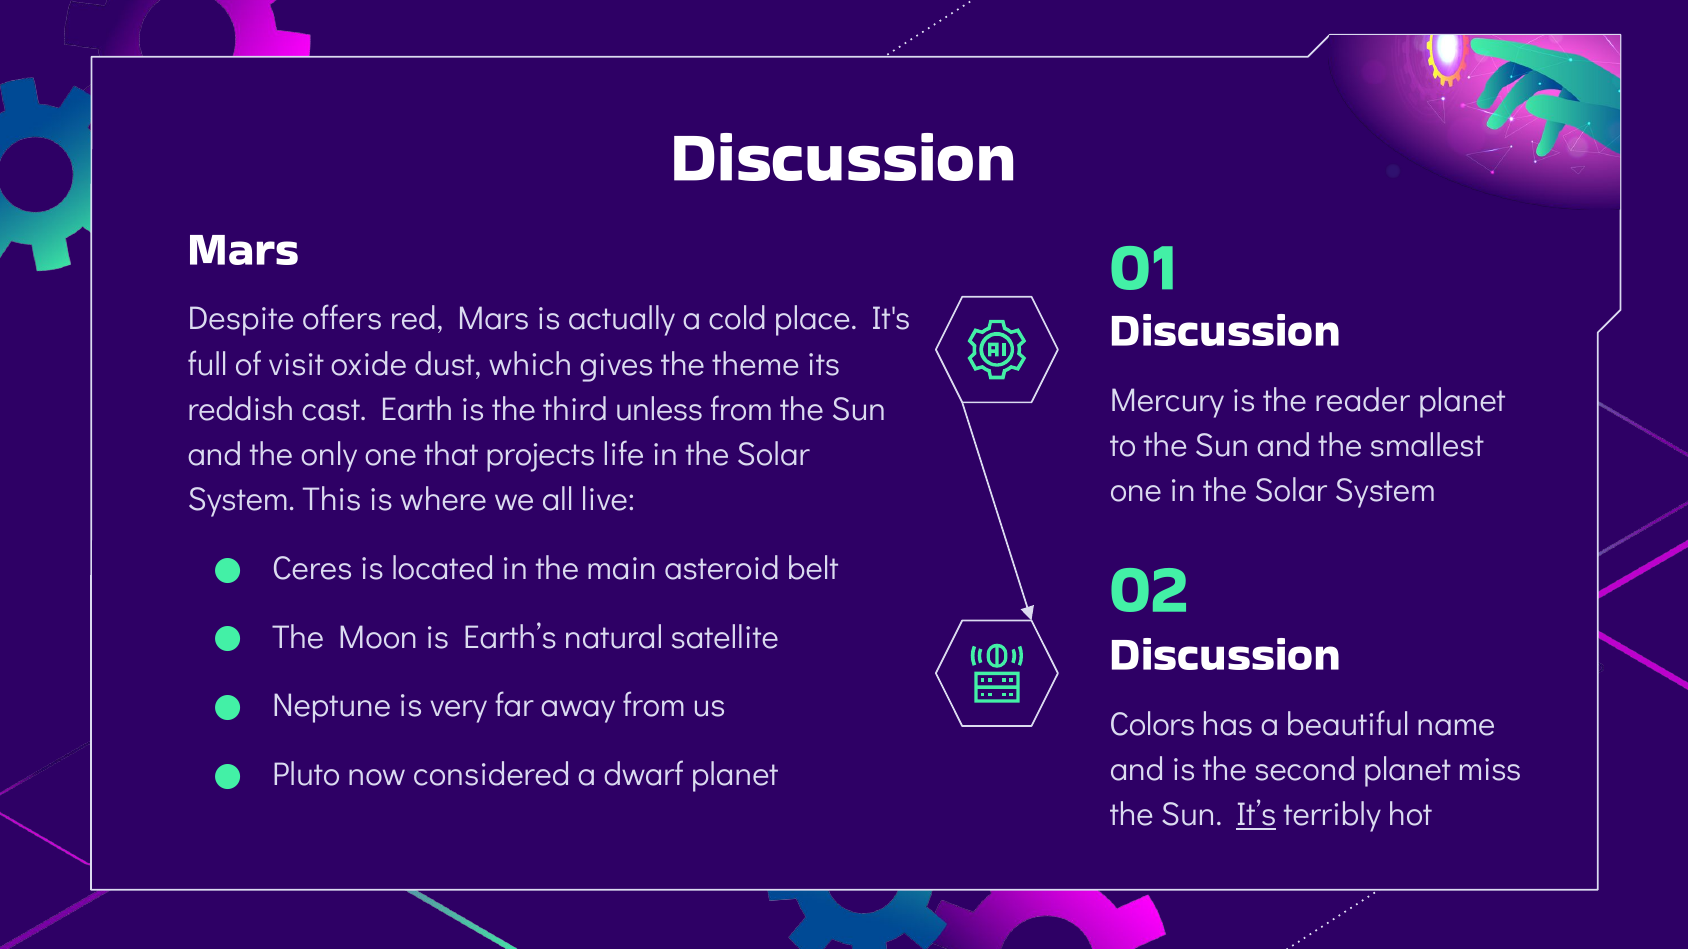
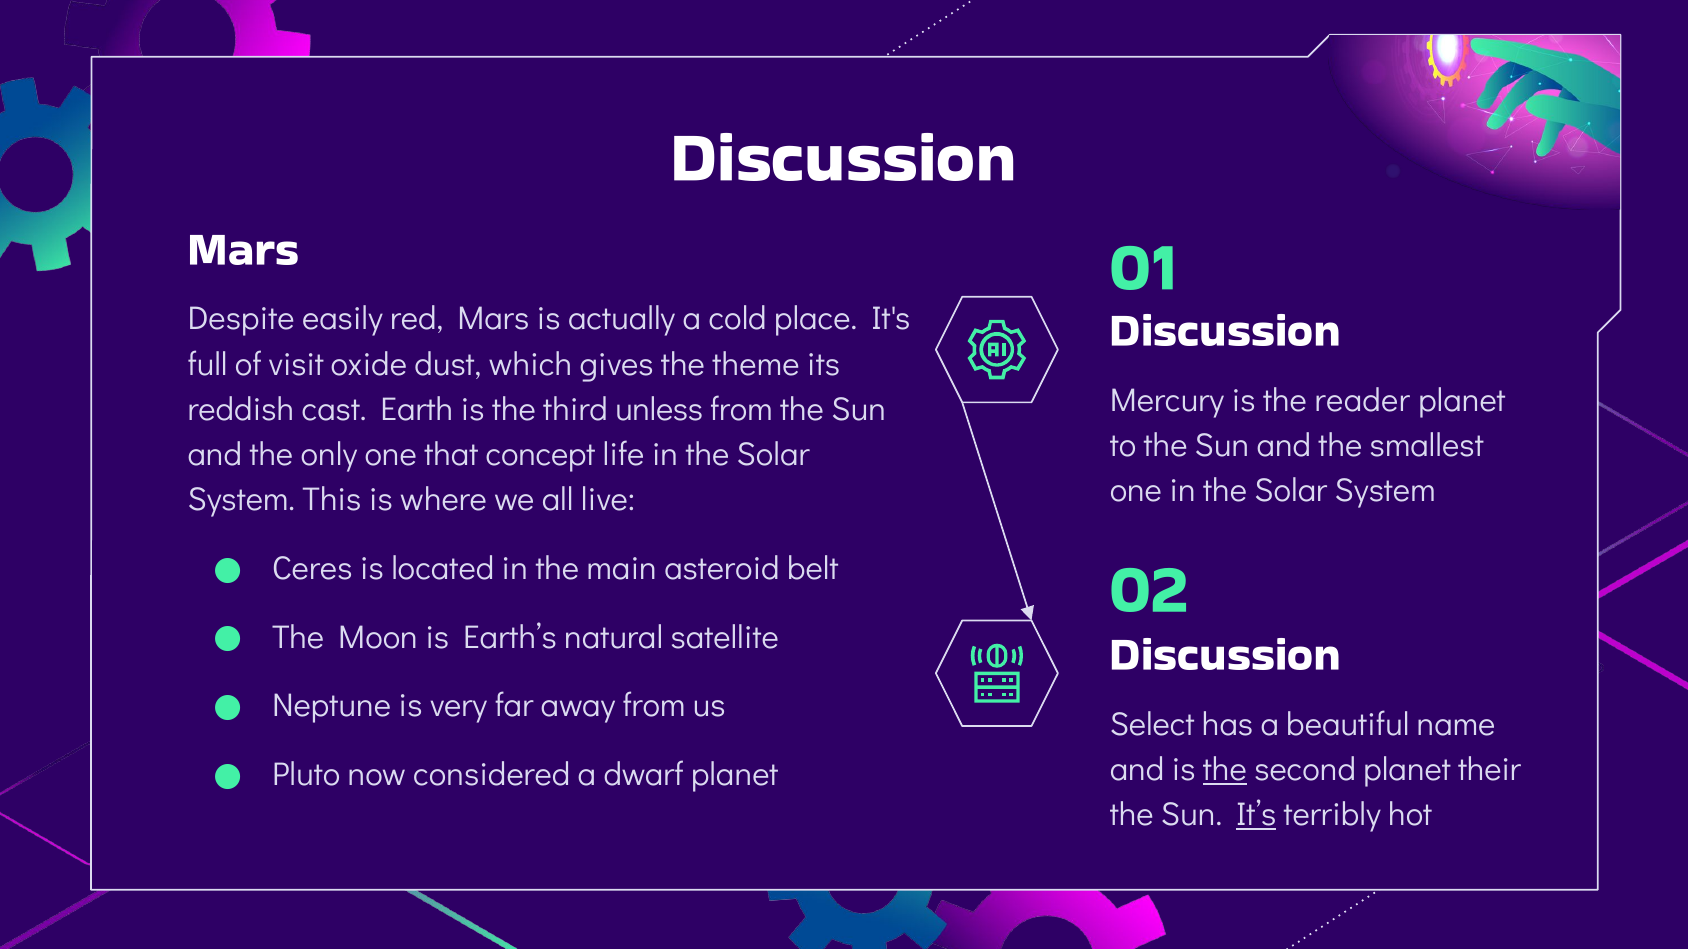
offers: offers -> easily
projects: projects -> concept
Colors: Colors -> Select
the at (1225, 770) underline: none -> present
miss: miss -> their
